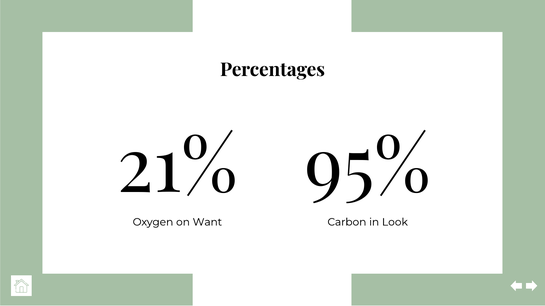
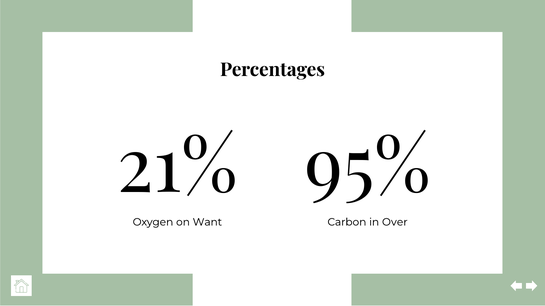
Look: Look -> Over
